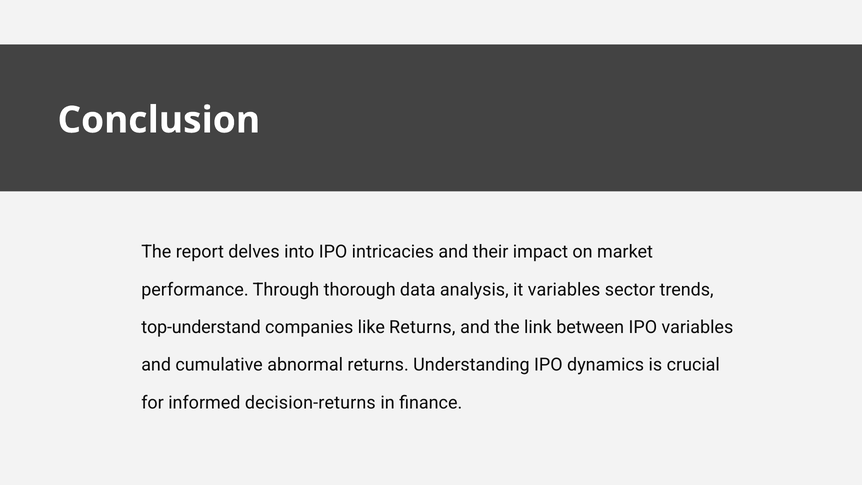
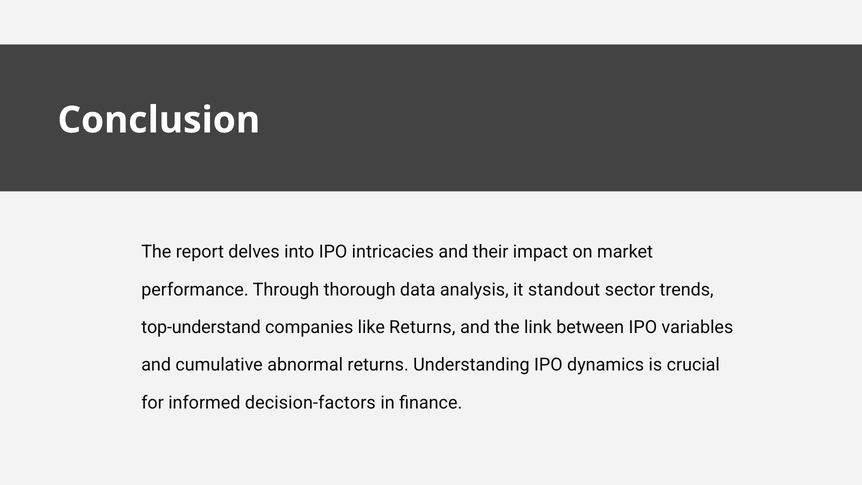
it variables: variables -> standout
decision-returns: decision-returns -> decision-factors
